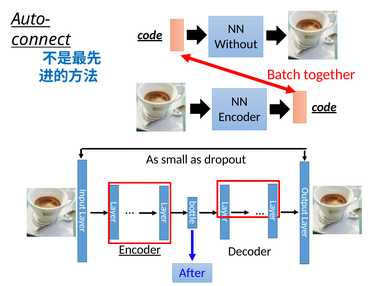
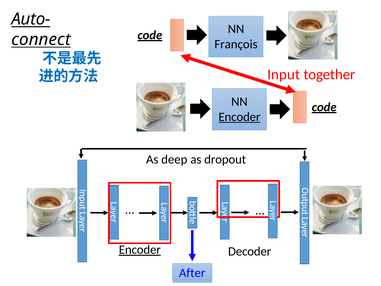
Without: Without -> François
Batch: Batch -> Input
Encoder at (239, 117) underline: none -> present
small: small -> deep
